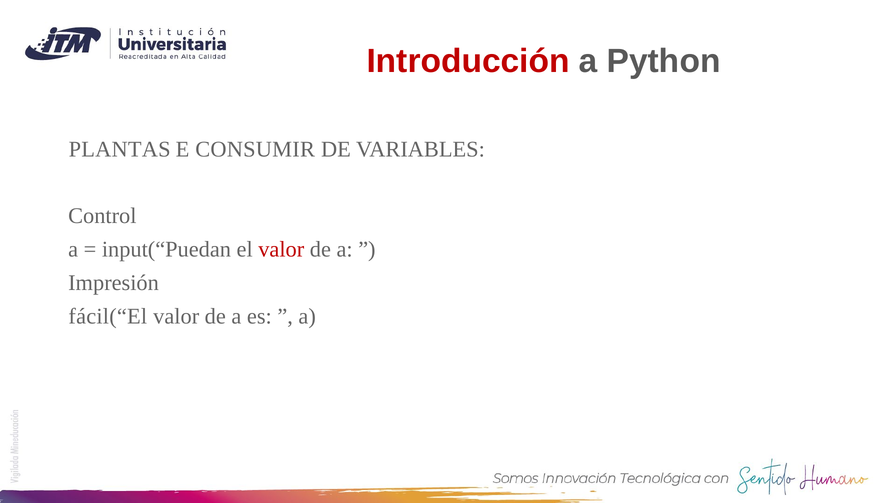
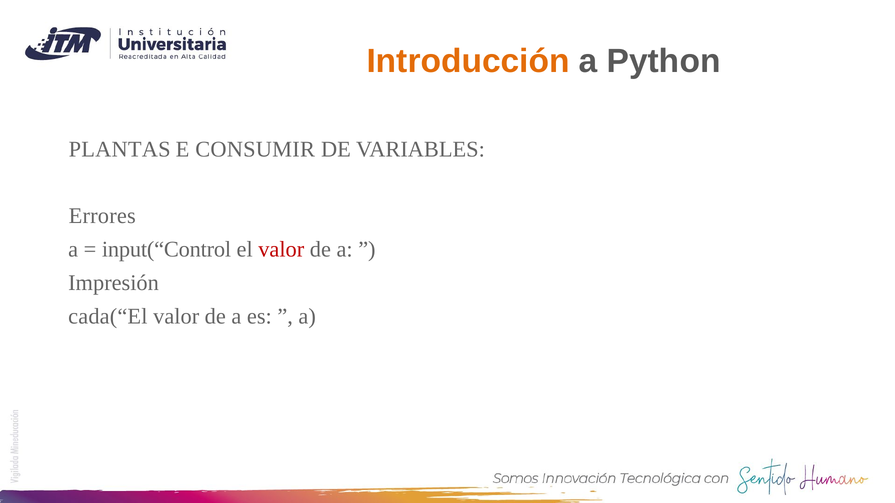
Introducción colour: red -> orange
Control: Control -> Errores
input(“Puedan: input(“Puedan -> input(“Control
fácil(“El: fácil(“El -> cada(“El
